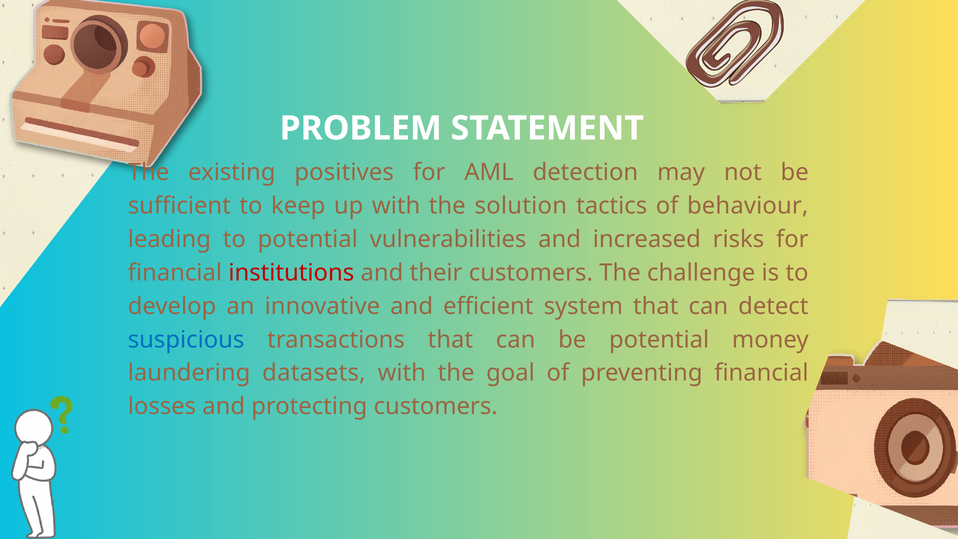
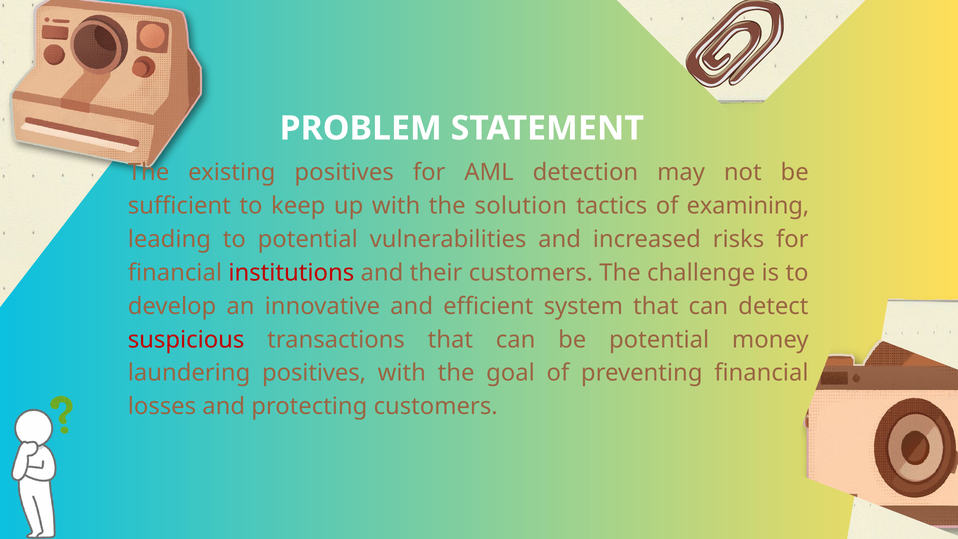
behaviour: behaviour -> examining
suspicious colour: blue -> red
laundering datasets: datasets -> positives
